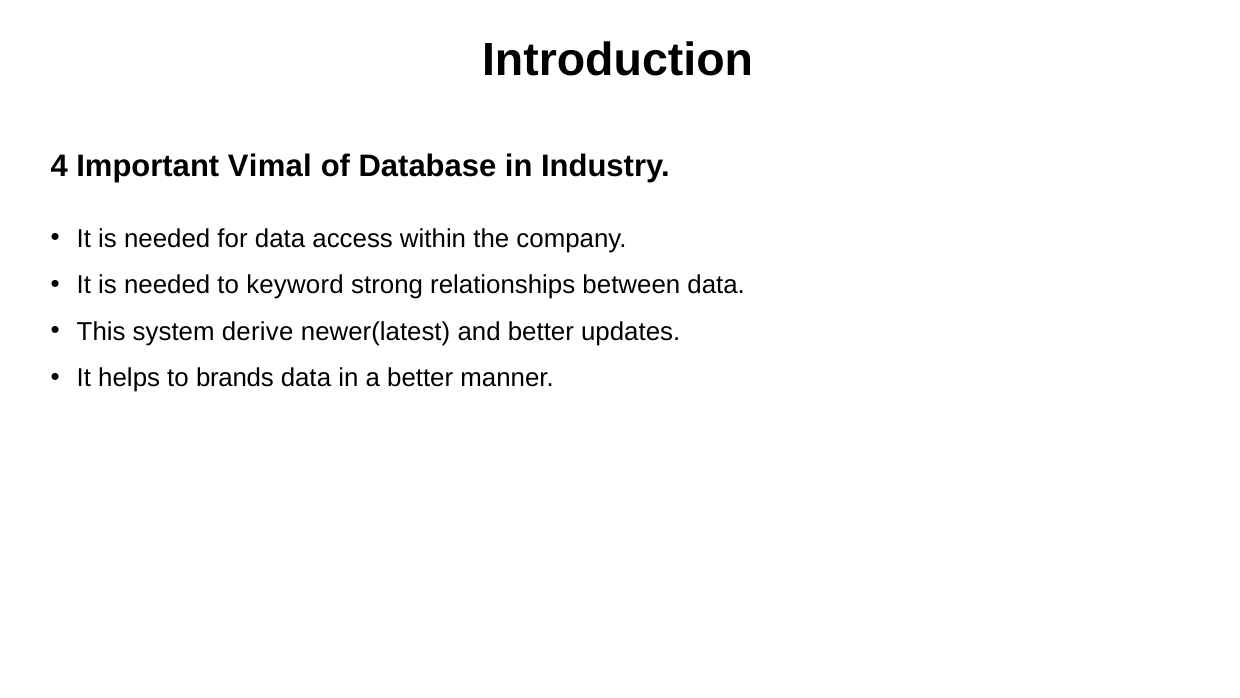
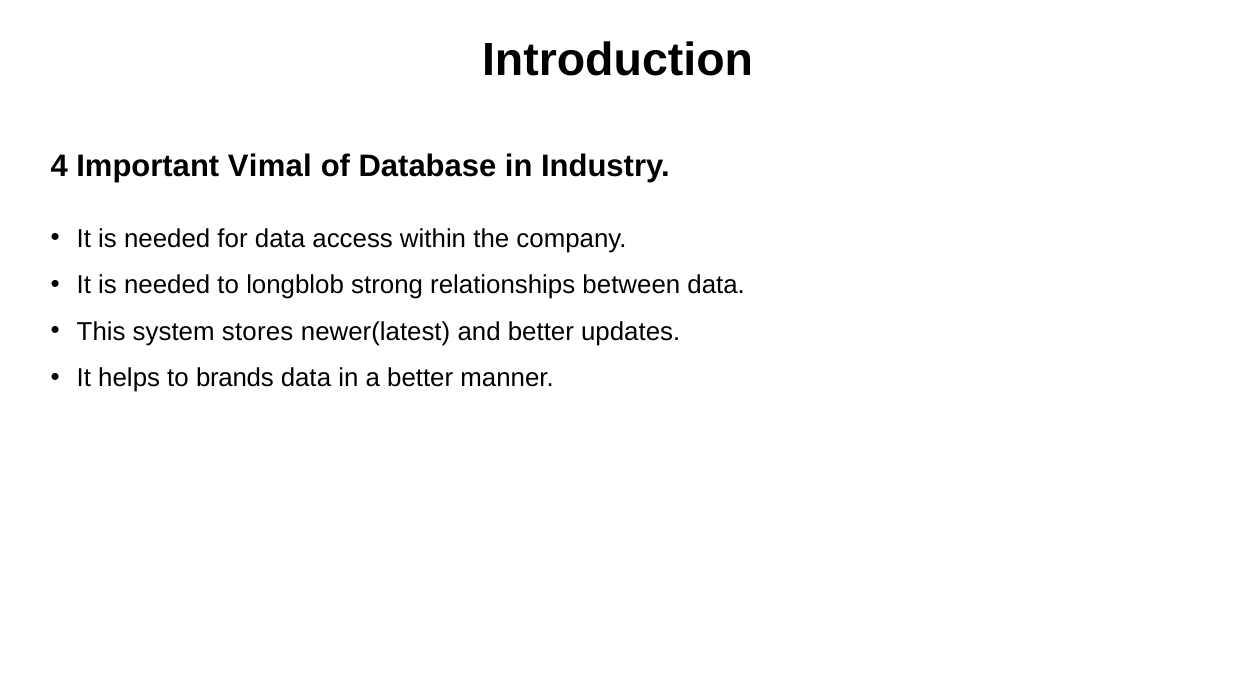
keyword: keyword -> longblob
derive: derive -> stores
